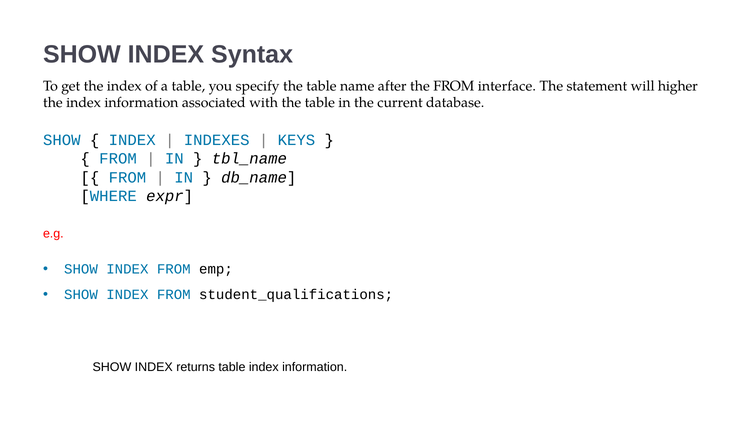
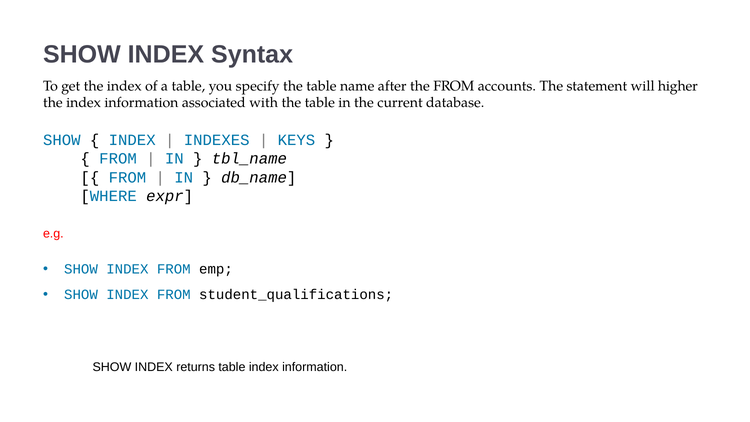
interface: interface -> accounts
